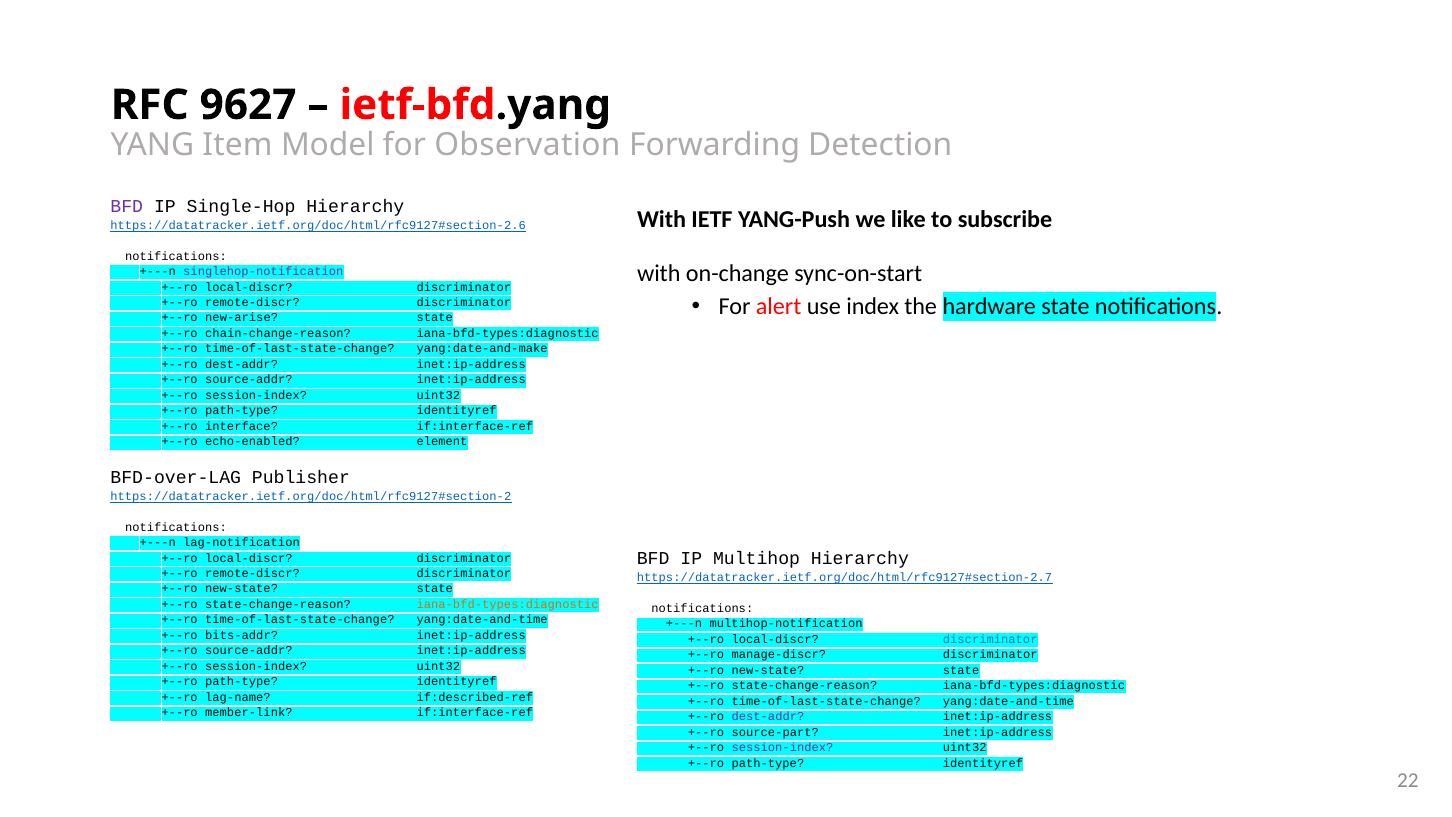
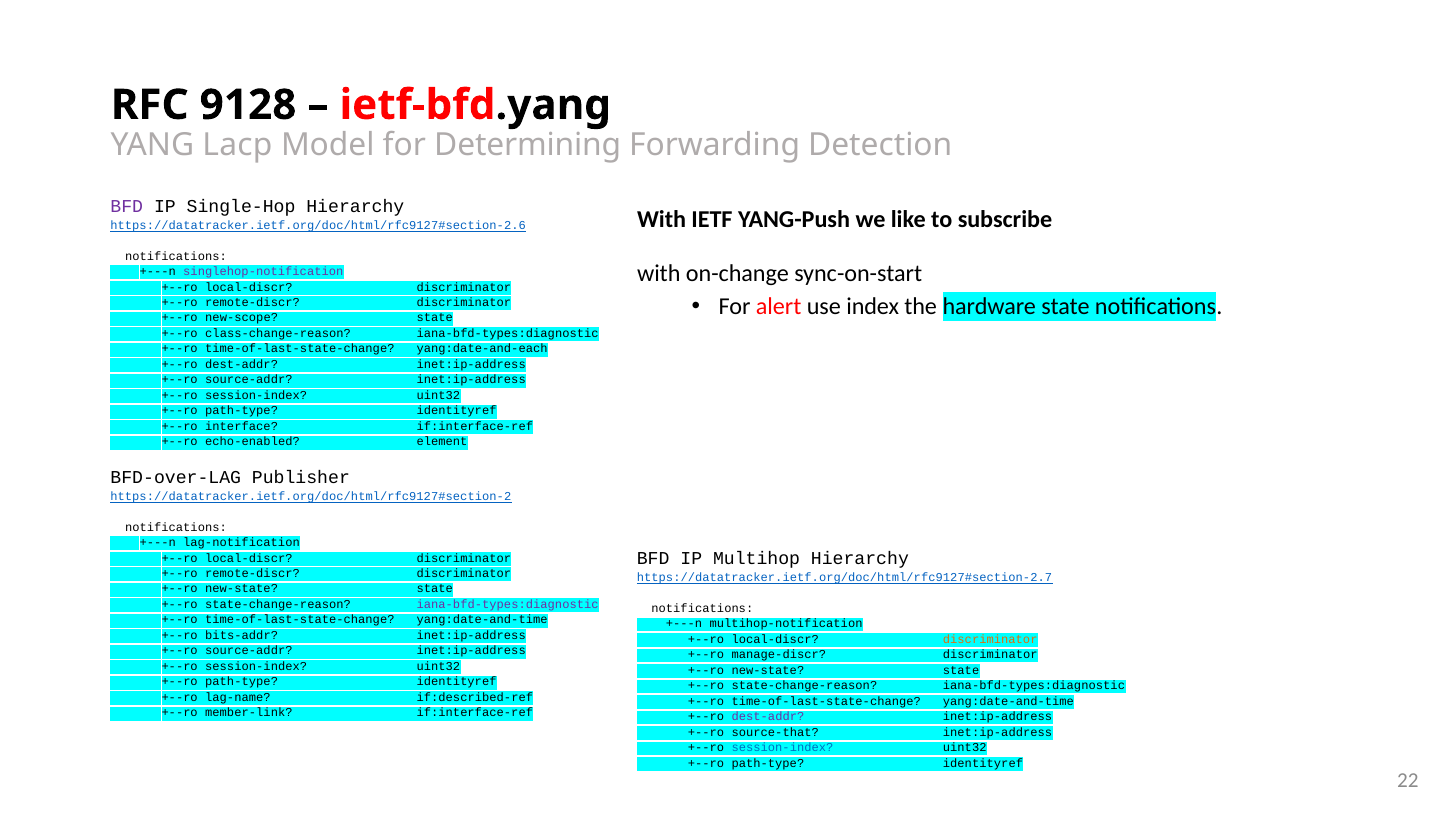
9627: 9627 -> 9128
Item: Item -> Lacp
Observation: Observation -> Determining
new-arise: new-arise -> new-scope
chain-change-reason: chain-change-reason -> class-change-reason
yang:date-and-make: yang:date-and-make -> yang:date-and-each
iana-bfd-types:diagnostic at (508, 604) colour: orange -> purple
discriminator at (990, 639) colour: blue -> orange
source-part: source-part -> source-that
session-index at (782, 747) colour: purple -> blue
